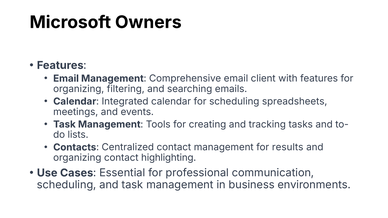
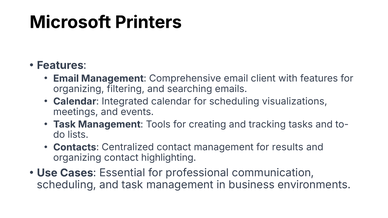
Owners: Owners -> Printers
spreadsheets: spreadsheets -> visualizations
